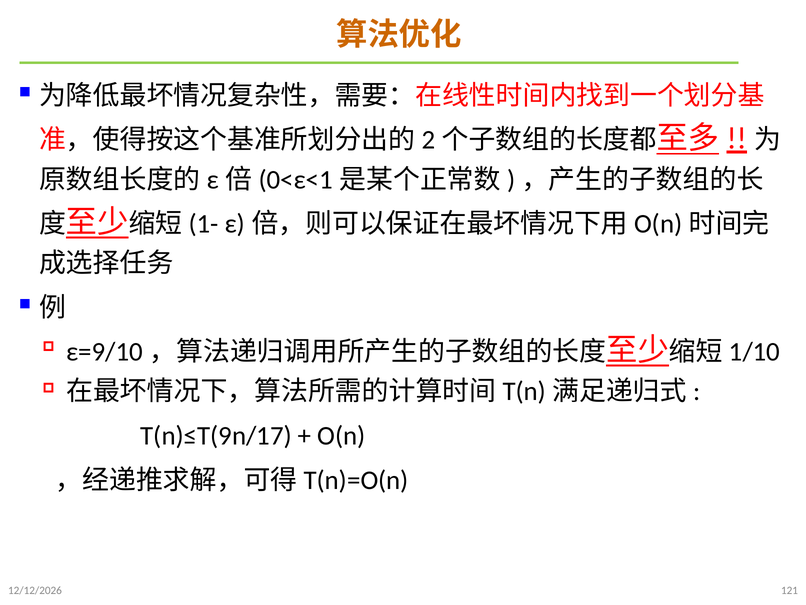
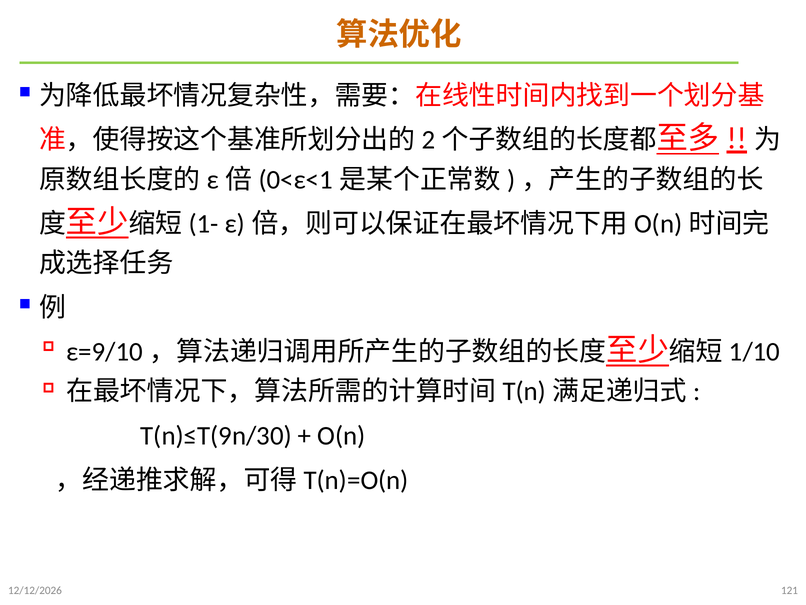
T(n)≤T(9n/17: T(n)≤T(9n/17 -> T(n)≤T(9n/30
